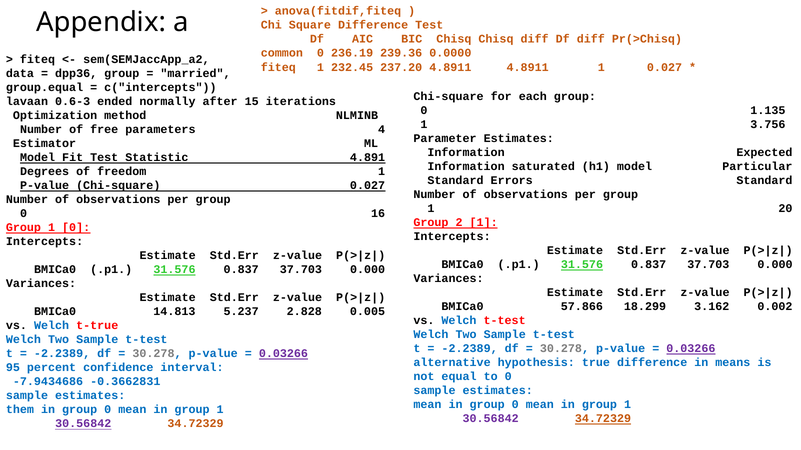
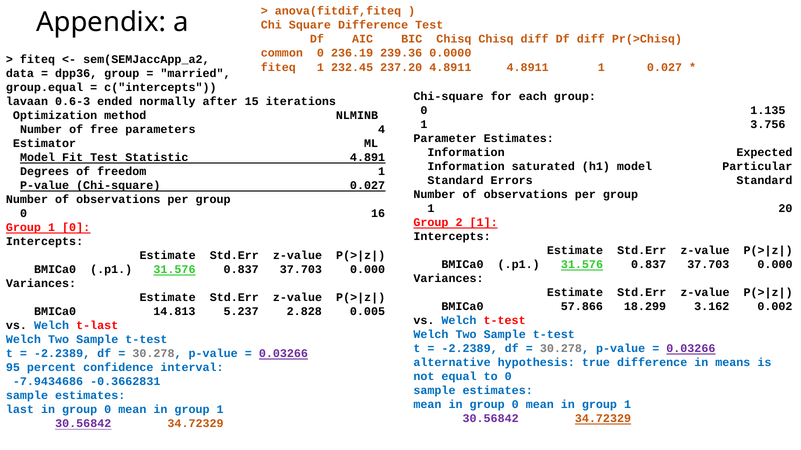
t-true: t-true -> t-last
them: them -> last
